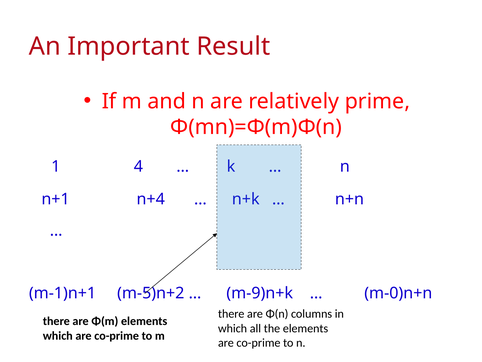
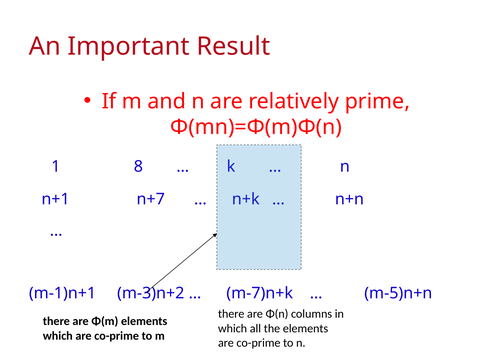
4: 4 -> 8
n+4: n+4 -> n+7
m-5)n+2: m-5)n+2 -> m-3)n+2
m-9)n+k: m-9)n+k -> m-7)n+k
m-0)n+n: m-0)n+n -> m-5)n+n
